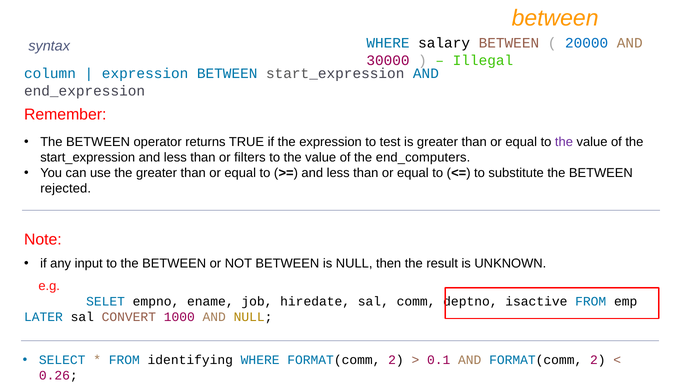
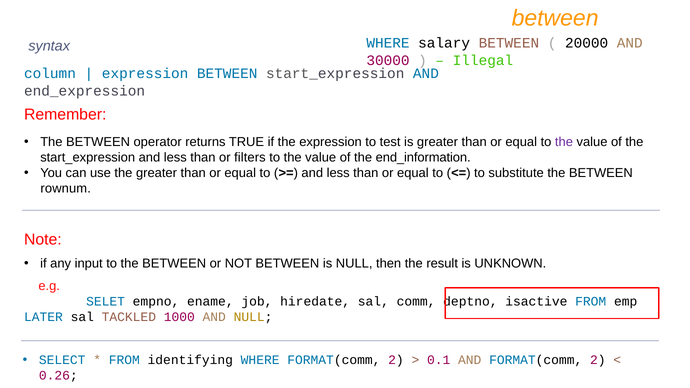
20000 colour: blue -> black
end_computers: end_computers -> end_information
rejected: rejected -> rownum
CONVERT: CONVERT -> TACKLED
